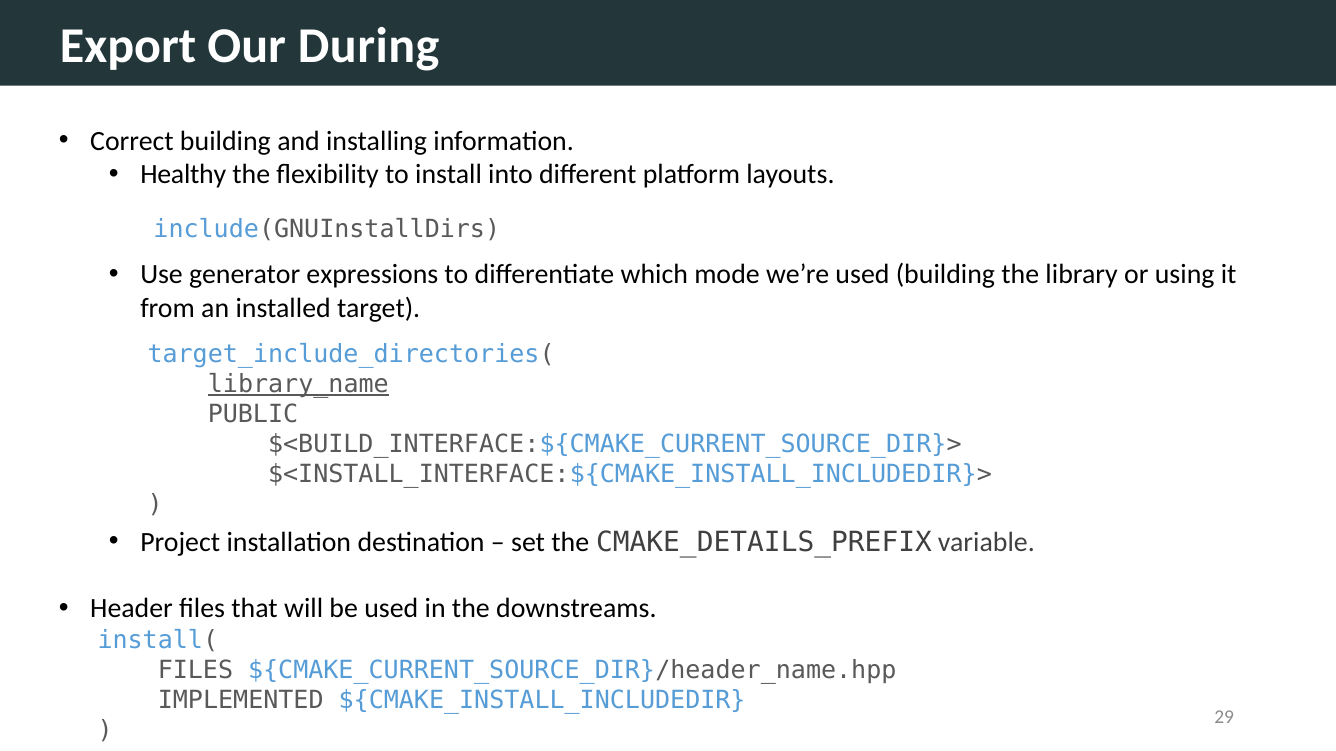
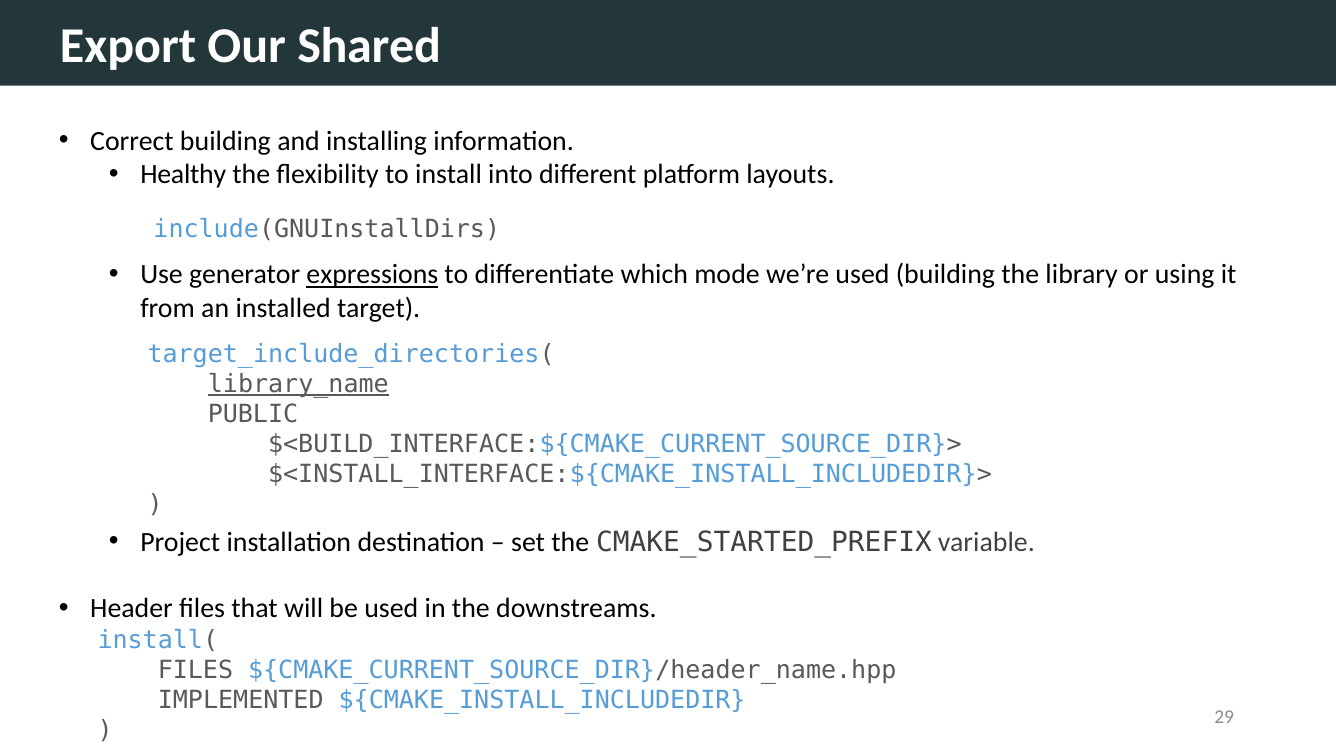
During: During -> Shared
expressions underline: none -> present
CMAKE_DETAILS_PREFIX: CMAKE_DETAILS_PREFIX -> CMAKE_STARTED_PREFIX
